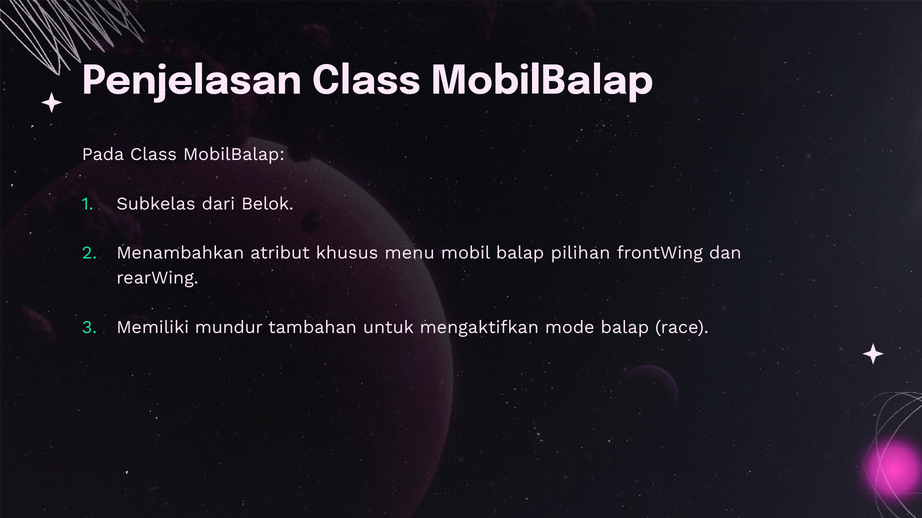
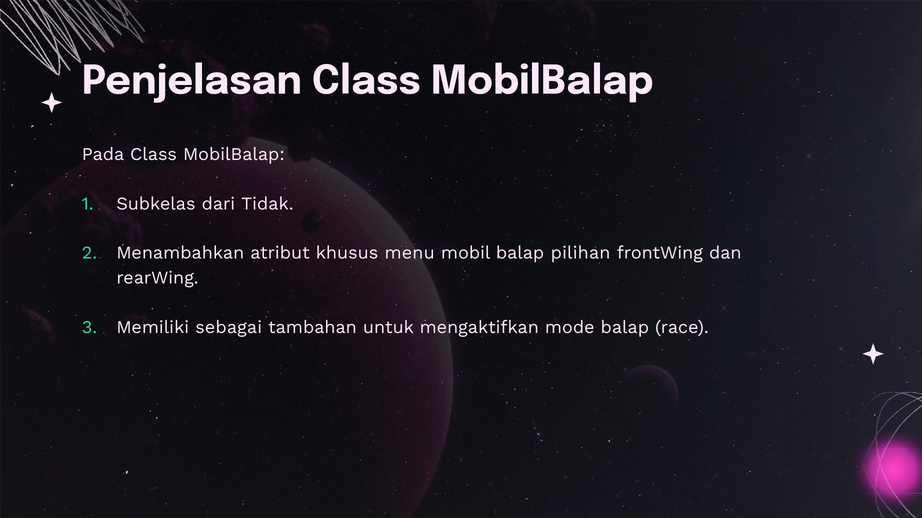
Belok: Belok -> Tidak
mundur: mundur -> sebagai
